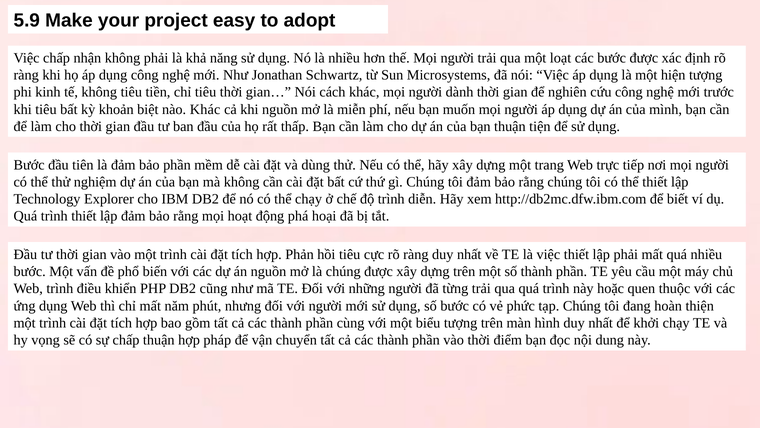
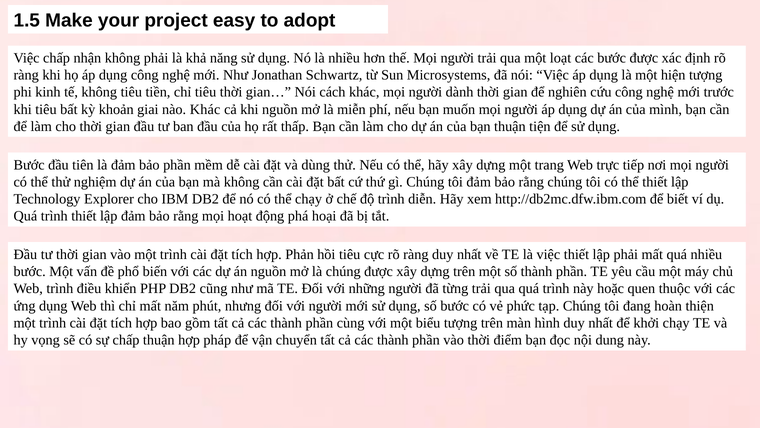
5.9: 5.9 -> 1.5
biệt: biệt -> giai
